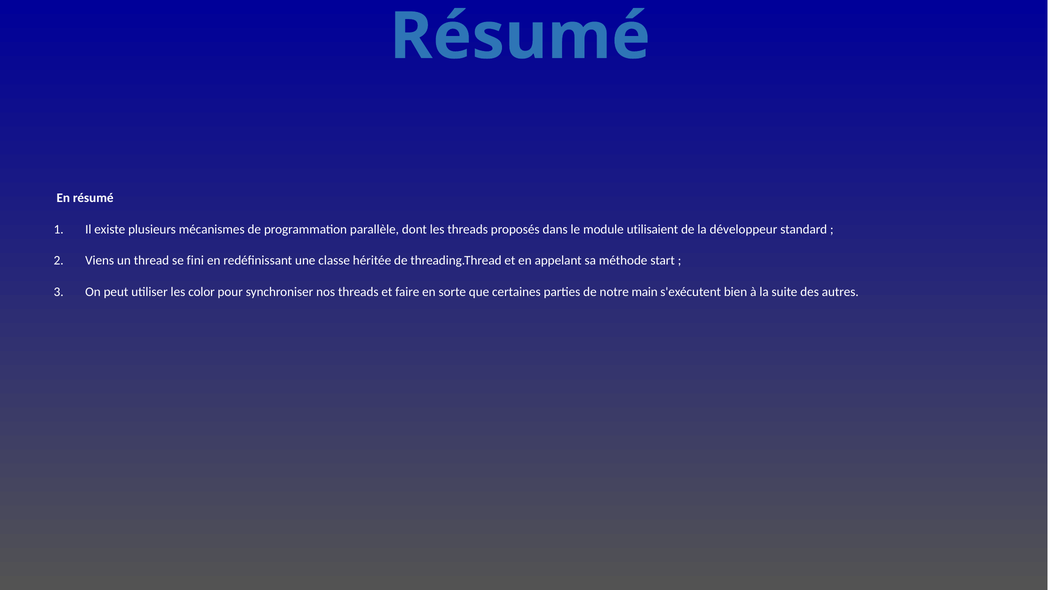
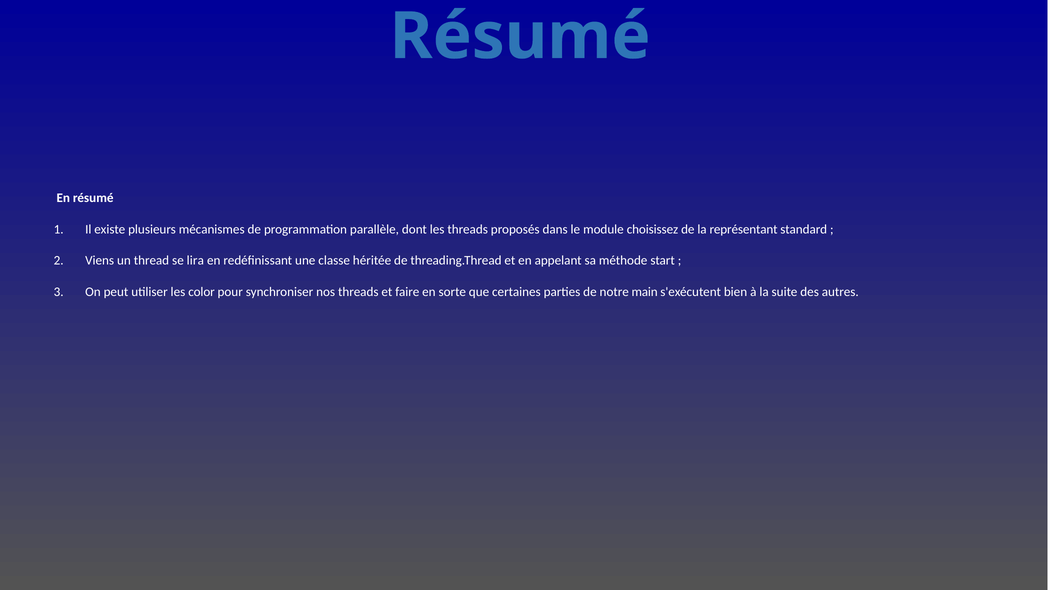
utilisaient: utilisaient -> choisissez
développeur: développeur -> représentant
fini: fini -> lira
